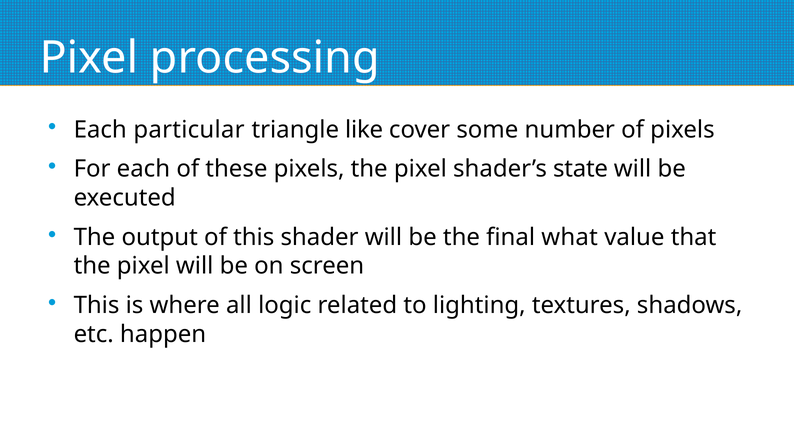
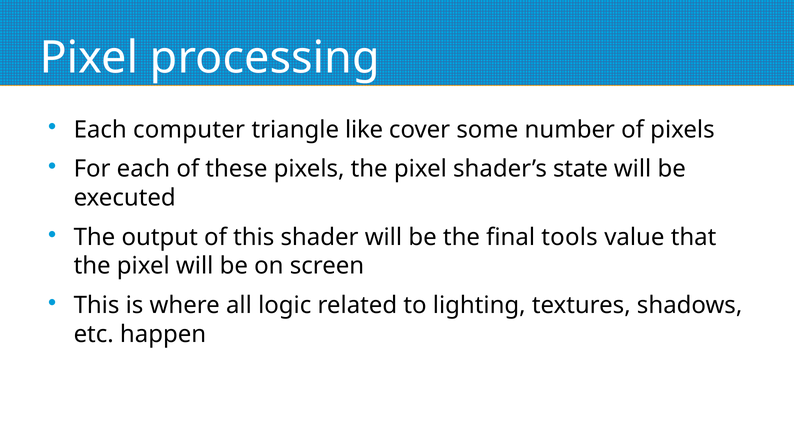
particular: particular -> computer
what: what -> tools
